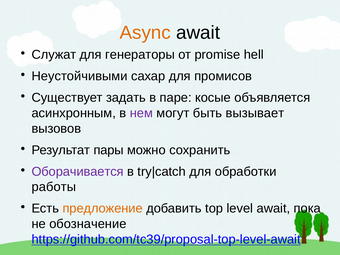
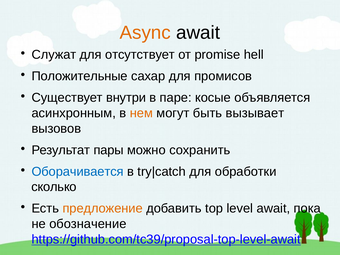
генераторы: генераторы -> отсутствует
Неустойчивыми: Неустойчивыми -> Положительные
задать: задать -> внутри
нем colour: purple -> orange
Оборачивается colour: purple -> blue
работы: работы -> сколько
